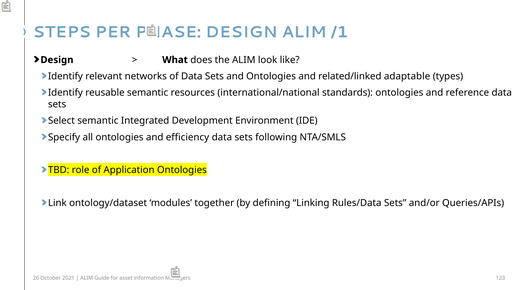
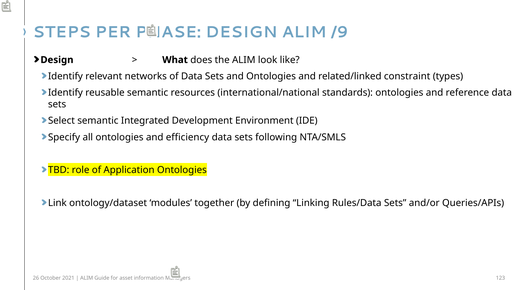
/1: /1 -> /9
adaptable: adaptable -> constraint
